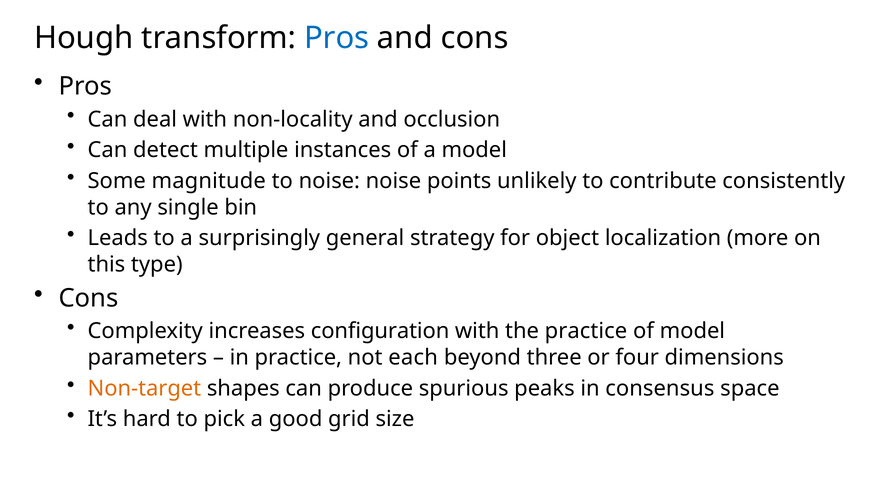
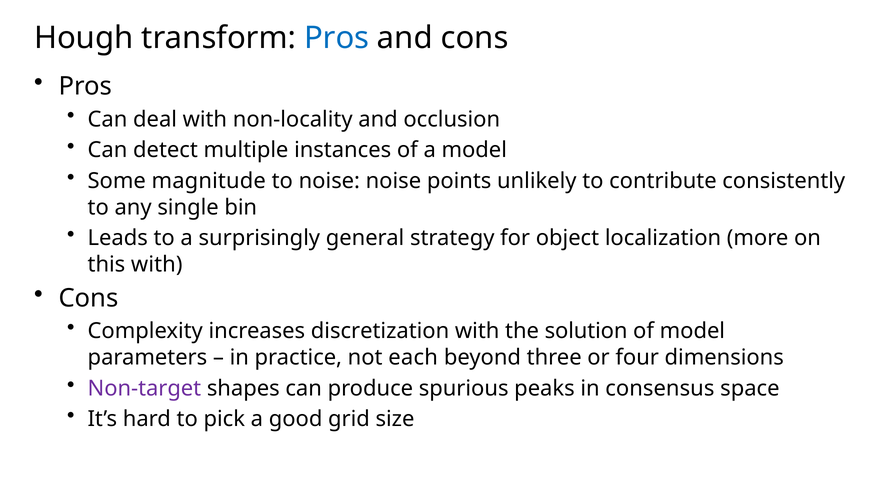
this type: type -> with
configuration: configuration -> discretization
the practice: practice -> solution
Non-target colour: orange -> purple
